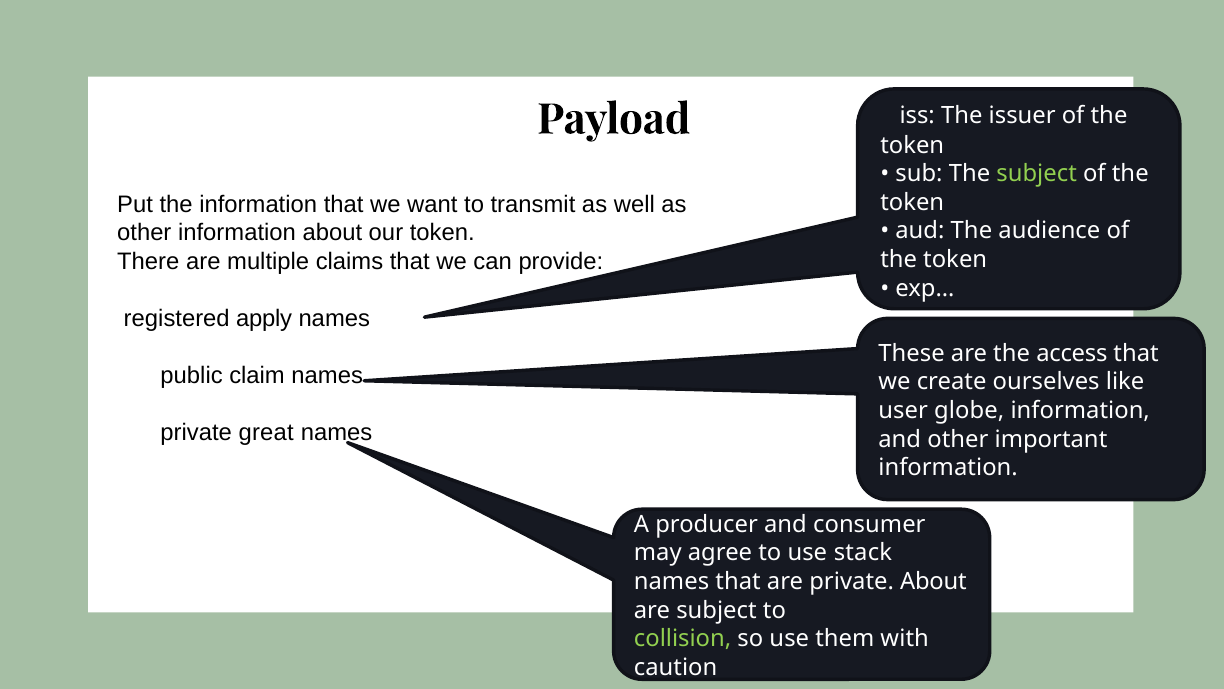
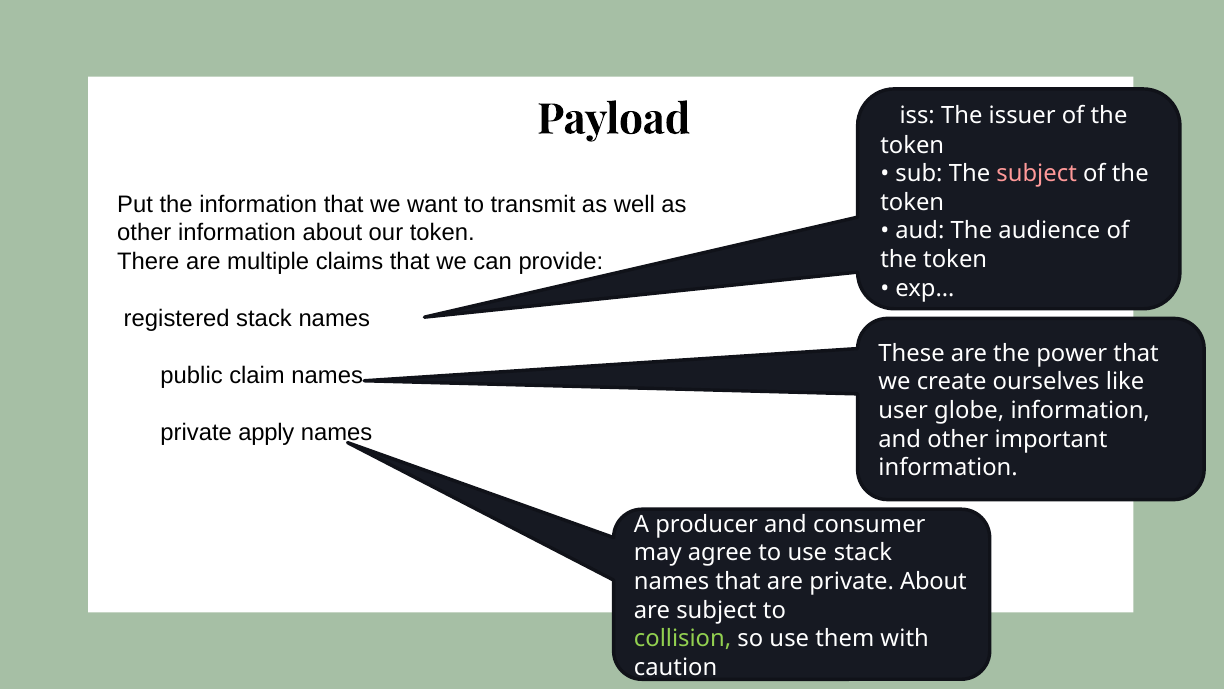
subject at (1037, 174) colour: light green -> pink
registered apply: apply -> stack
access: access -> power
great: great -> apply
